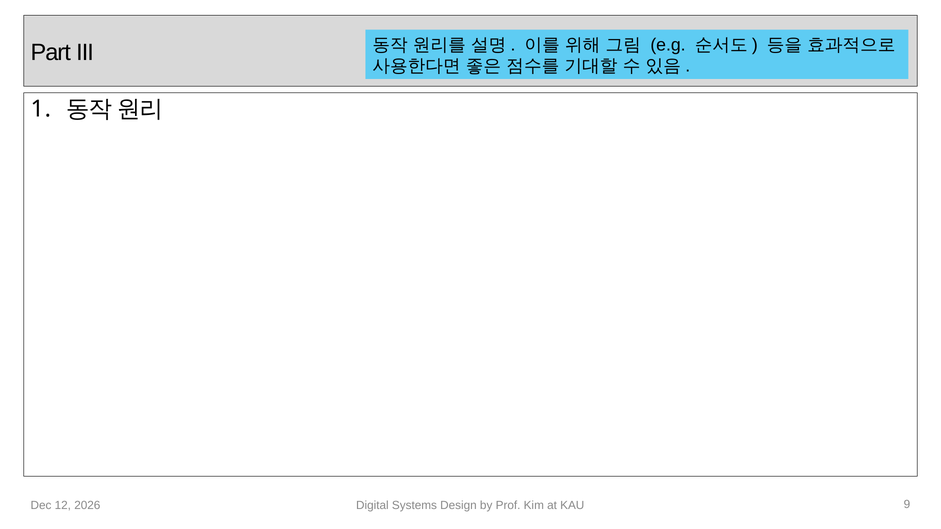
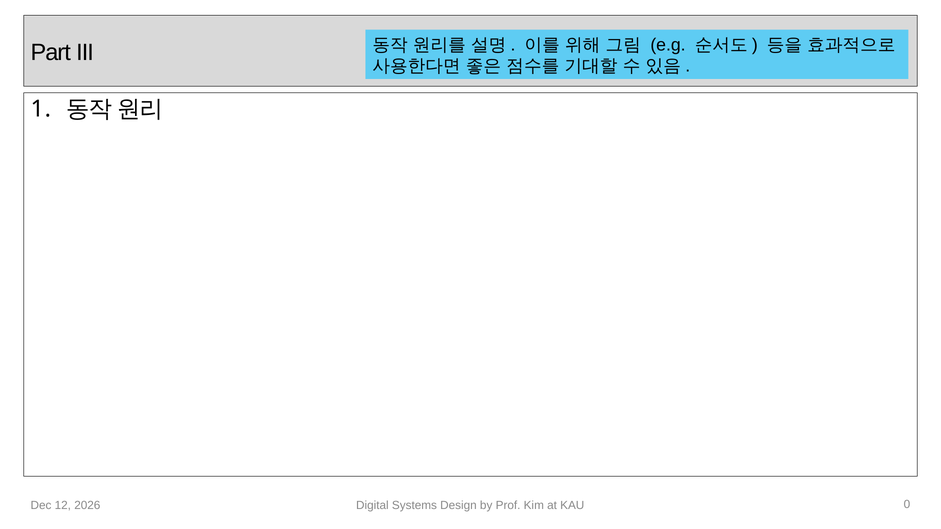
9: 9 -> 0
